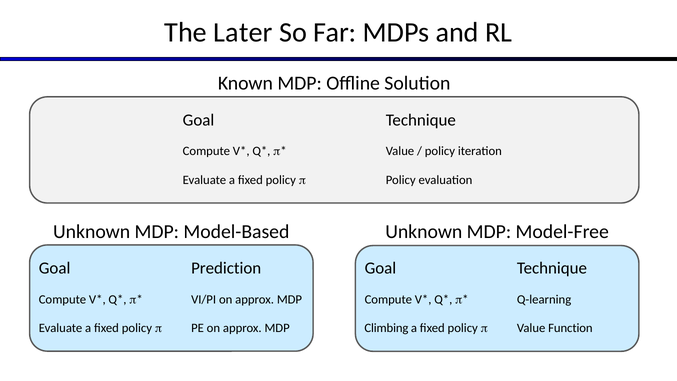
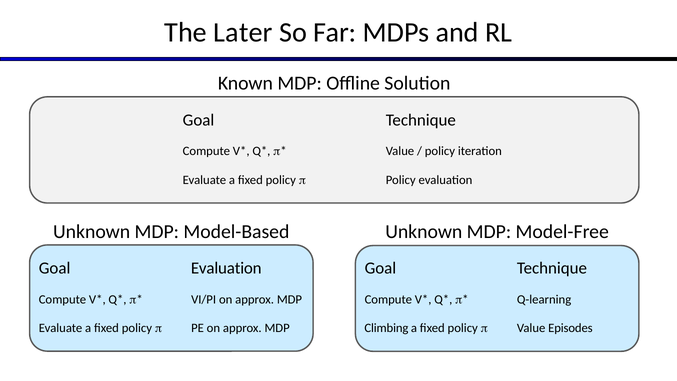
Goal Prediction: Prediction -> Evaluation
Function: Function -> Episodes
